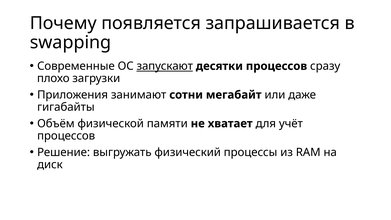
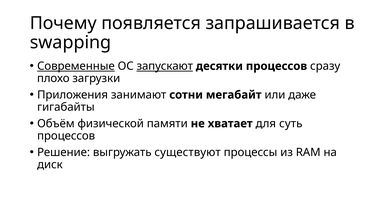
Современные underline: none -> present
учёт: учёт -> суть
физический: физический -> существуют
